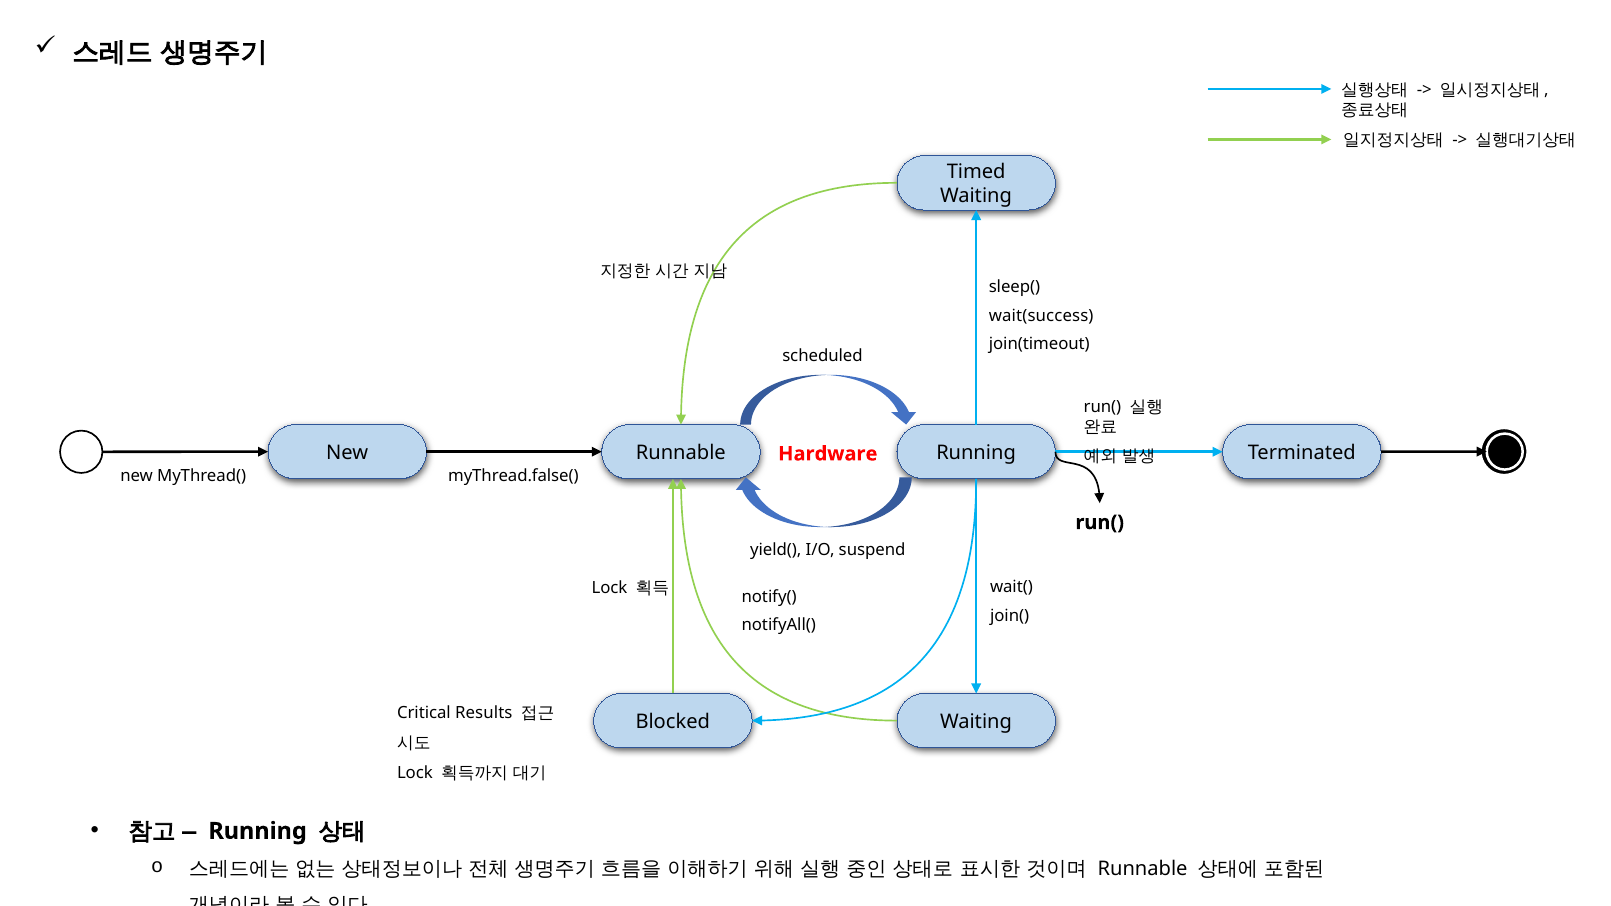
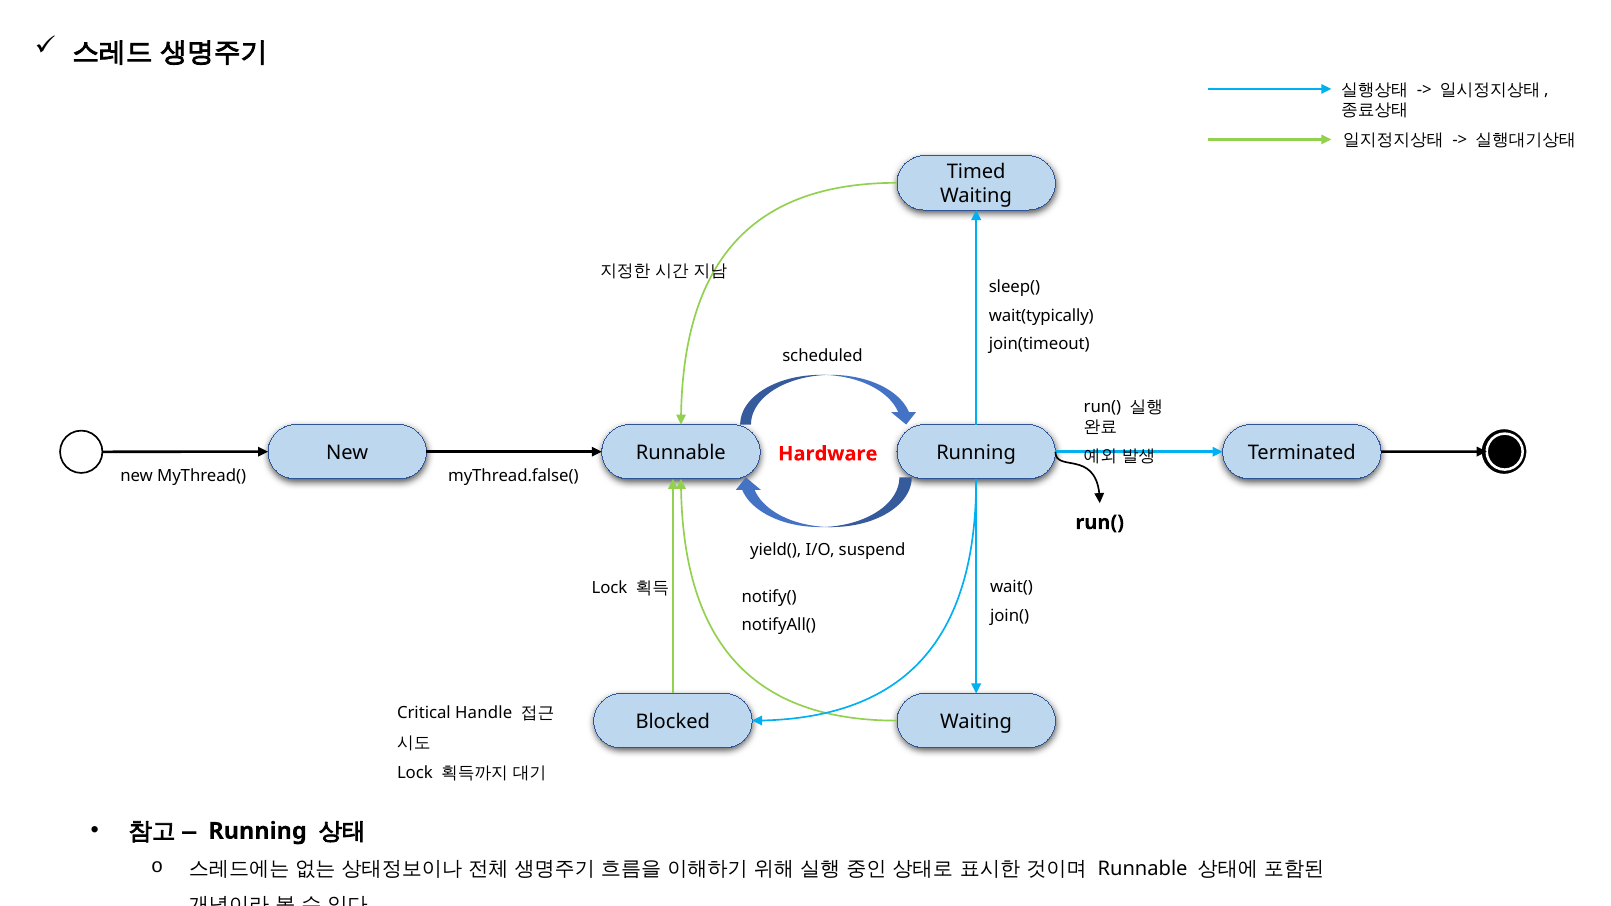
wait(success: wait(success -> wait(typically
Results: Results -> Handle
